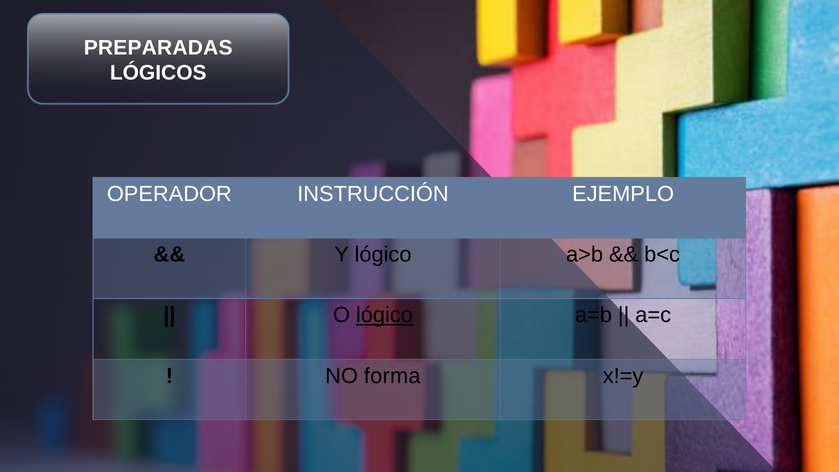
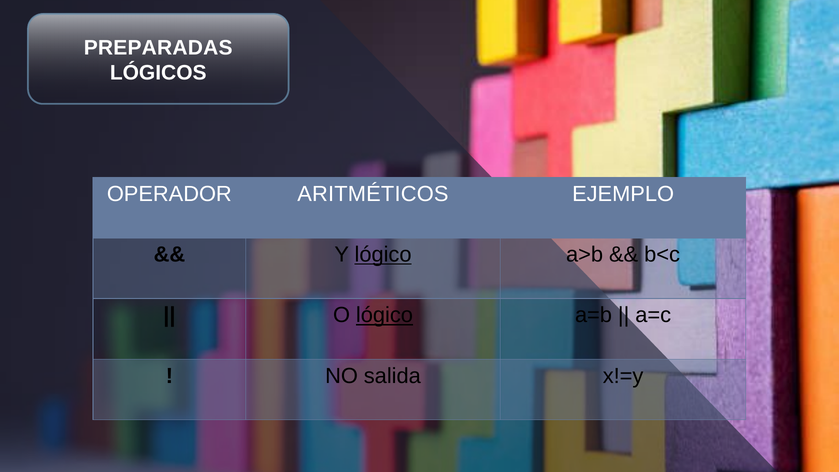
INSTRUCCIÓN: INSTRUCCIÓN -> ARITMÉTICOS
lógico at (383, 255) underline: none -> present
forma: forma -> salida
